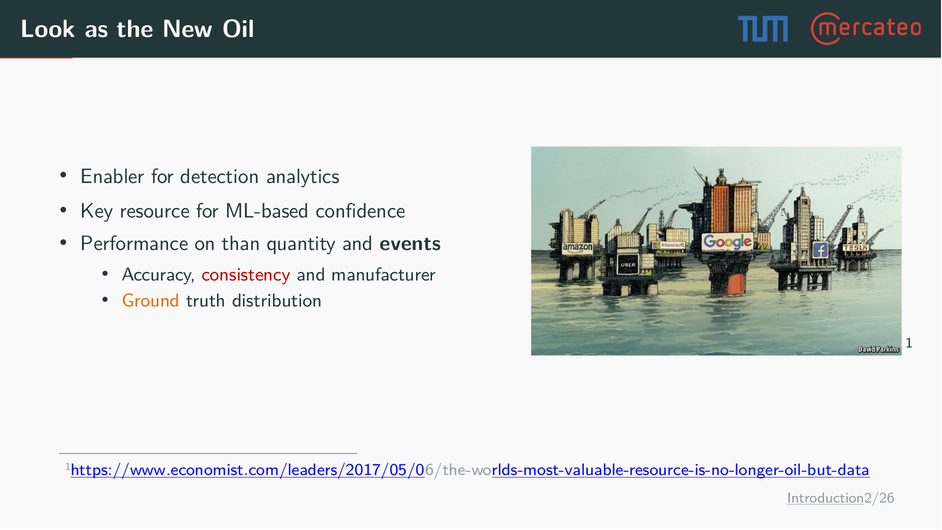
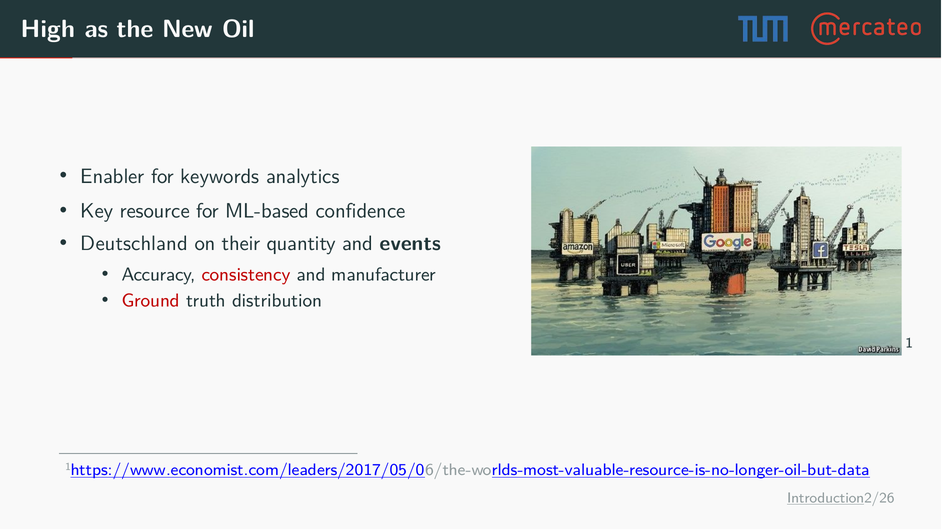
Look: Look -> High
detection: detection -> keywords
Performance: Performance -> Deutschland
than: than -> their
Ground colour: orange -> red
